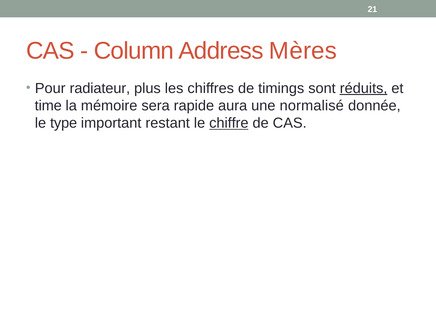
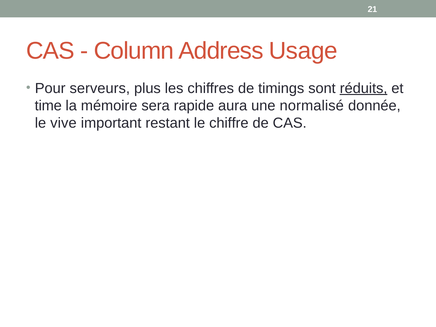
Mères: Mères -> Usage
radiateur: radiateur -> serveurs
type: type -> vive
chiffre underline: present -> none
